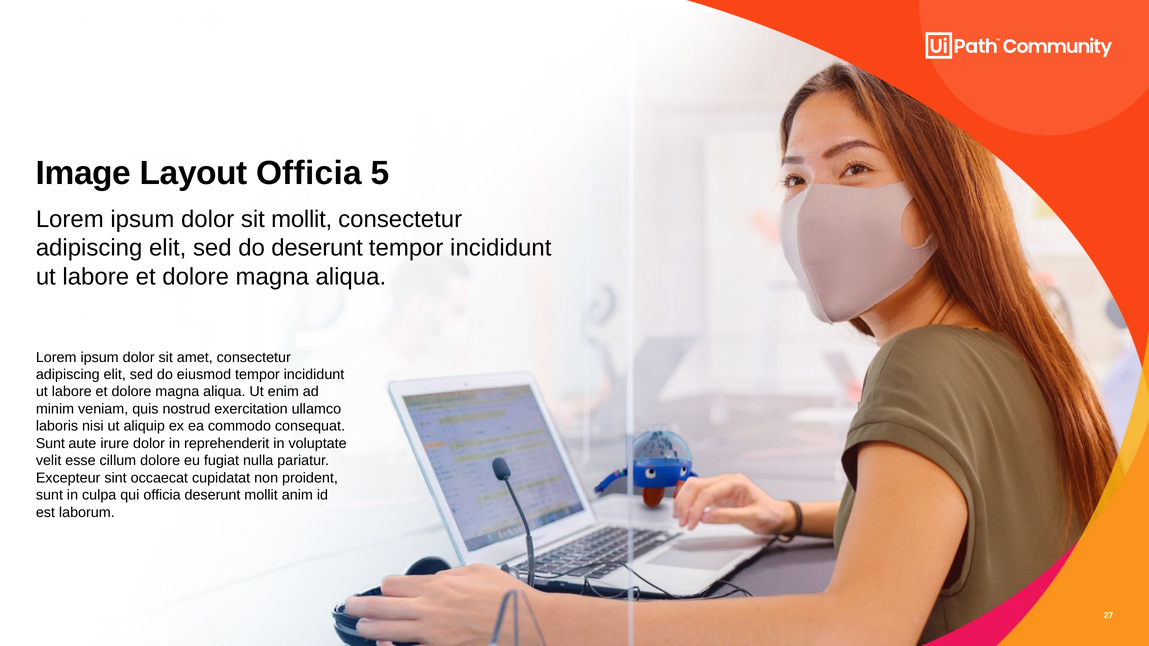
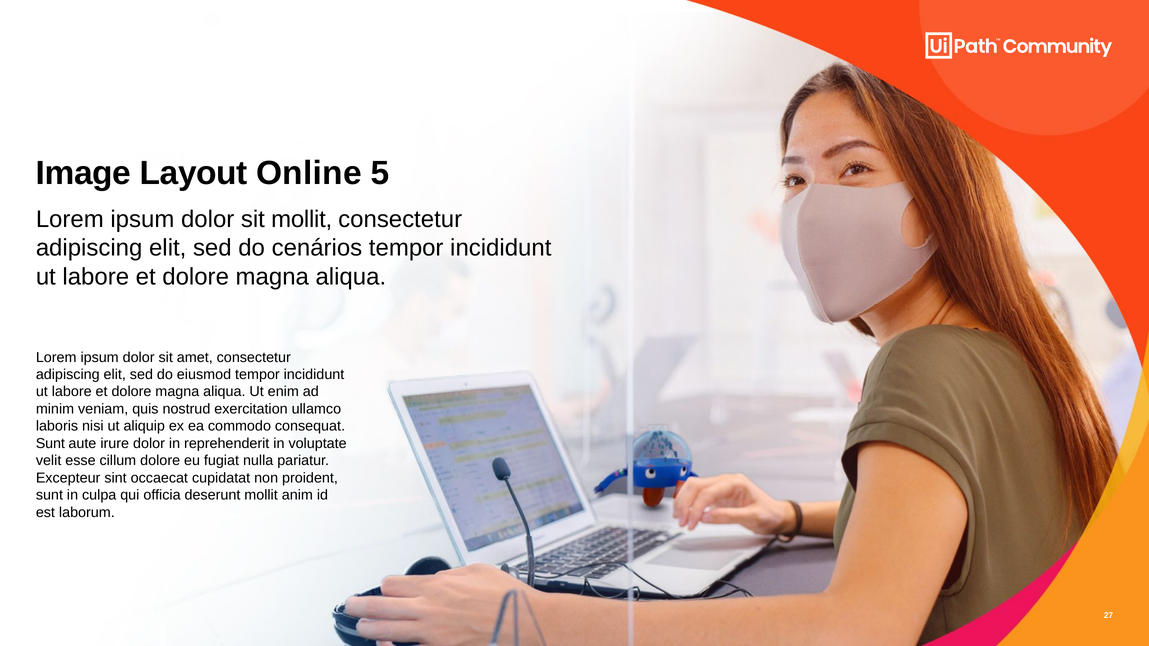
Layout Officia: Officia -> Online
do deserunt: deserunt -> cenários
